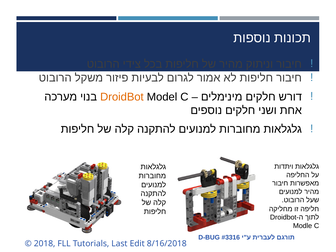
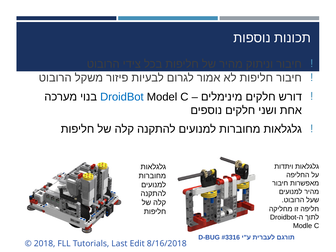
DroidBot at (122, 97) colour: orange -> blue
